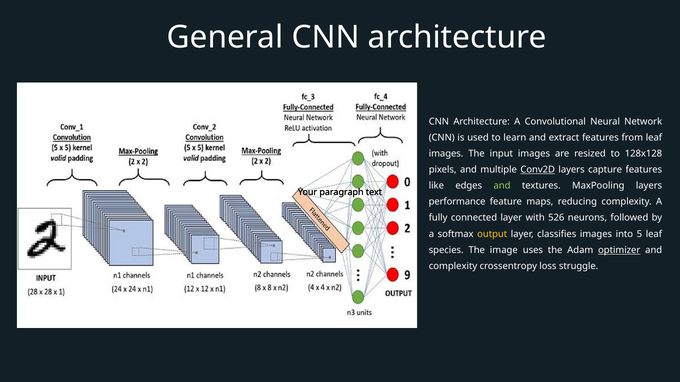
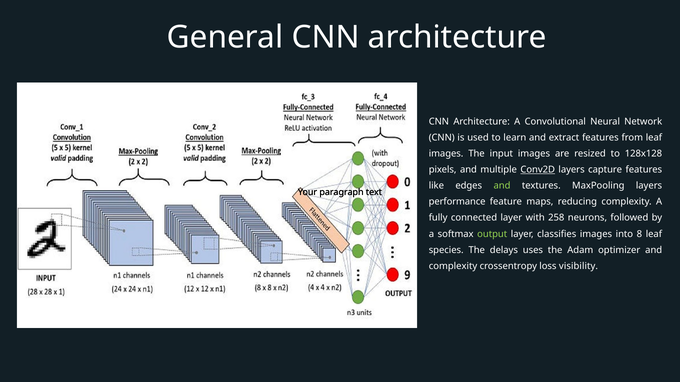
526: 526 -> 258
output colour: yellow -> light green
5: 5 -> 8
image: image -> delays
optimizer underline: present -> none
struggle: struggle -> visibility
